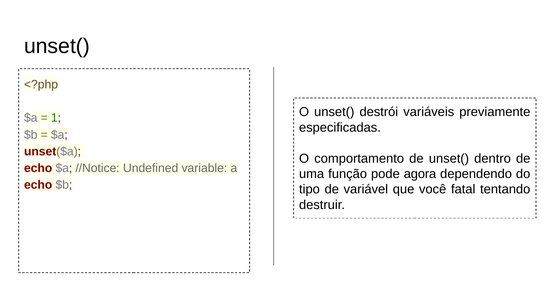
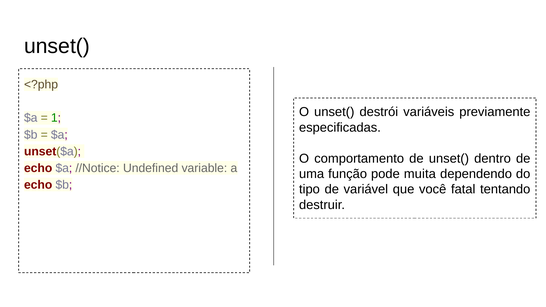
agora: agora -> muita
